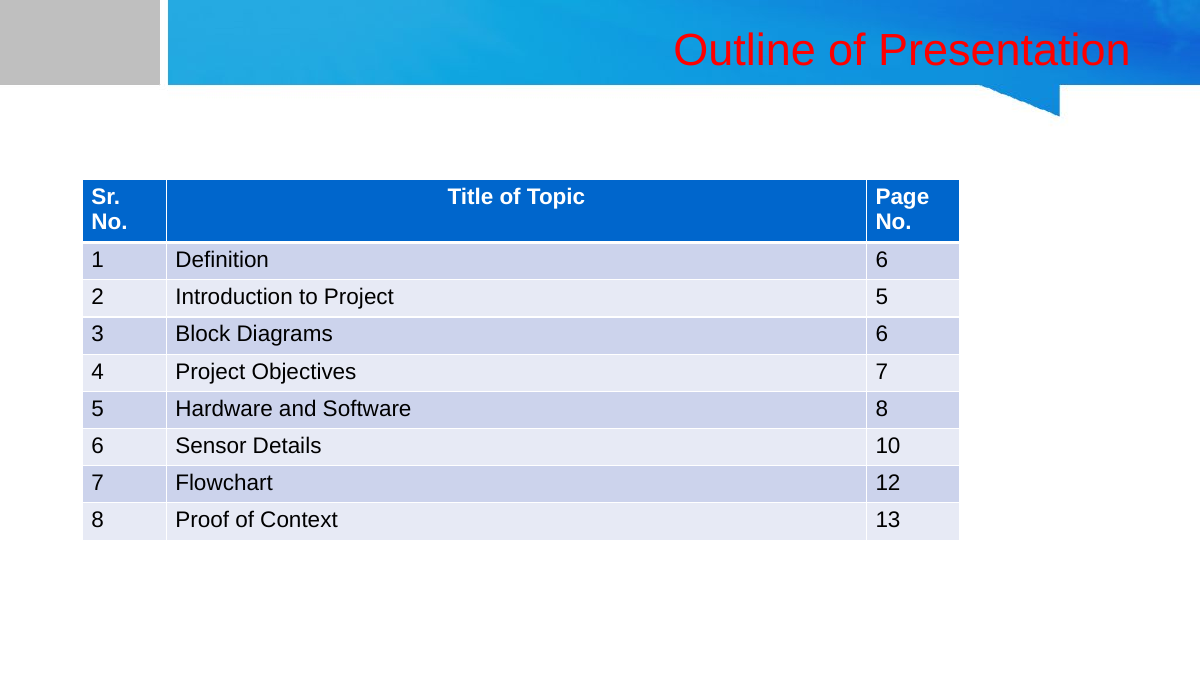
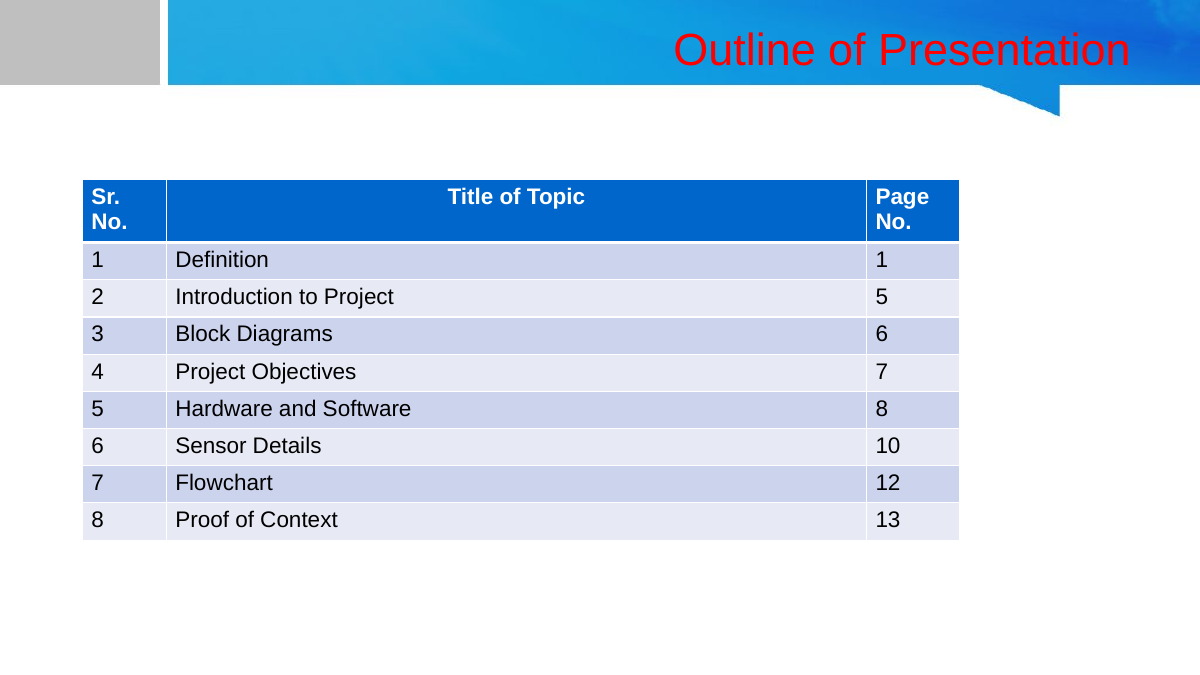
Definition 6: 6 -> 1
